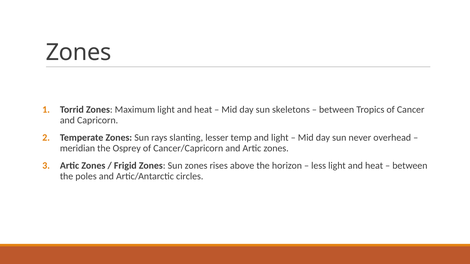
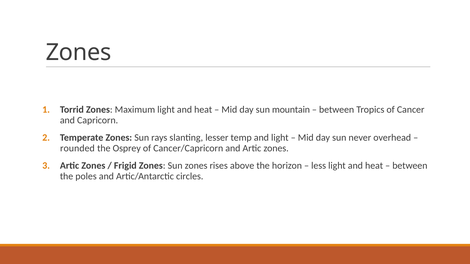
skeletons: skeletons -> mountain
meridian: meridian -> rounded
